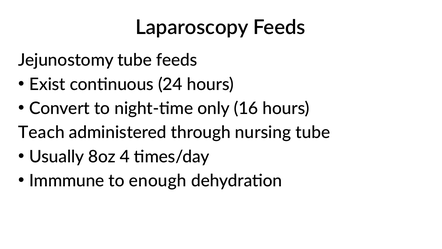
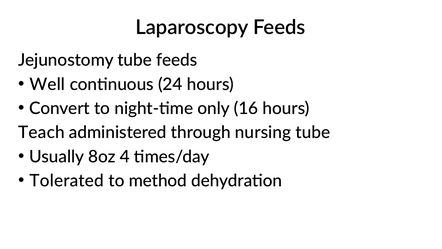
Exist: Exist -> Well
Immmune: Immmune -> Tolerated
enough: enough -> method
